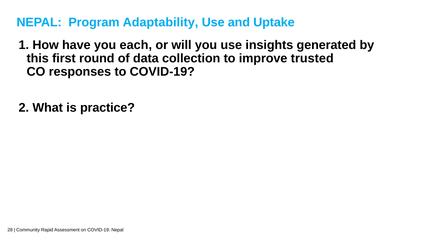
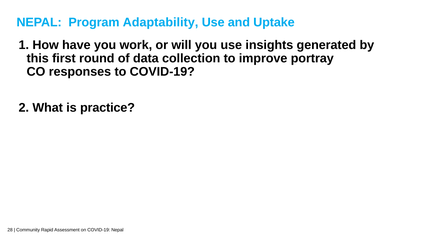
each: each -> work
trusted: trusted -> portray
